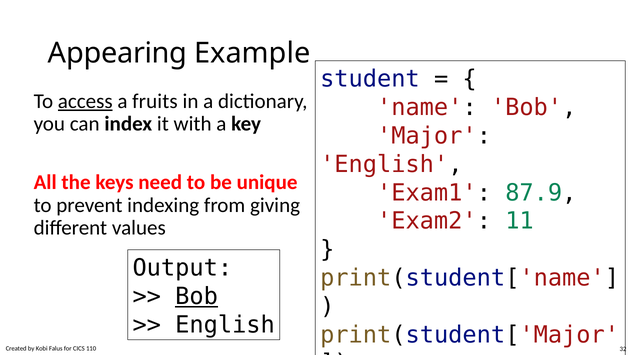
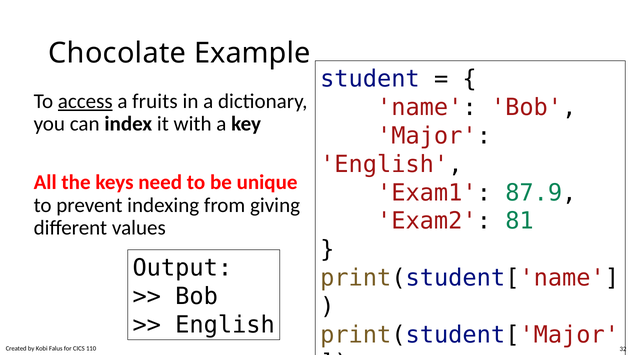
Appearing: Appearing -> Chocolate
11: 11 -> 81
Bob at (197, 296) underline: present -> none
